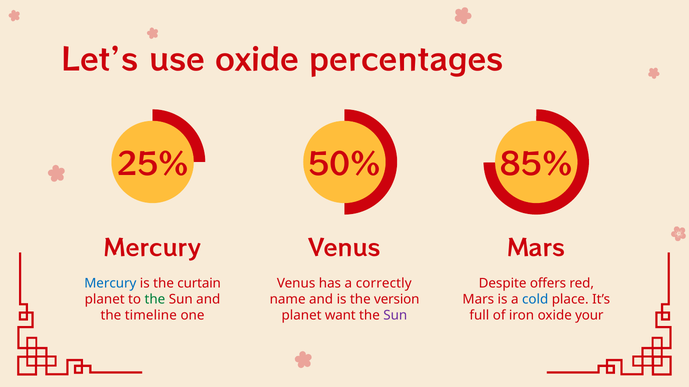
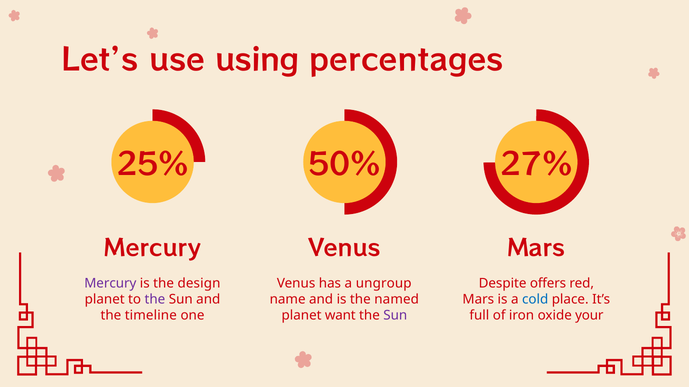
use oxide: oxide -> using
85%: 85% -> 27%
Mercury at (110, 284) colour: blue -> purple
curtain: curtain -> design
correctly: correctly -> ungroup
the at (155, 300) colour: green -> purple
version: version -> named
